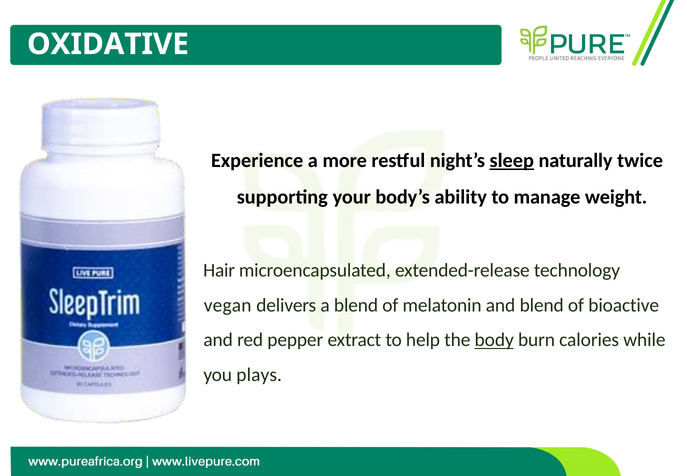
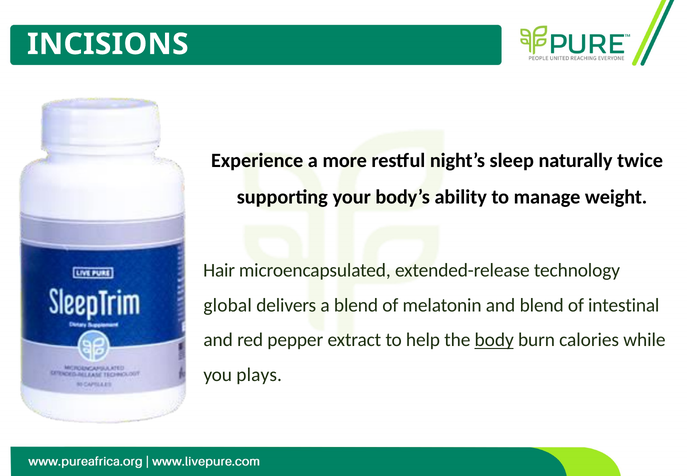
OXIDATIVE: OXIDATIVE -> INCISIONS
sleep underline: present -> none
vegan: vegan -> global
bioactive: bioactive -> intestinal
